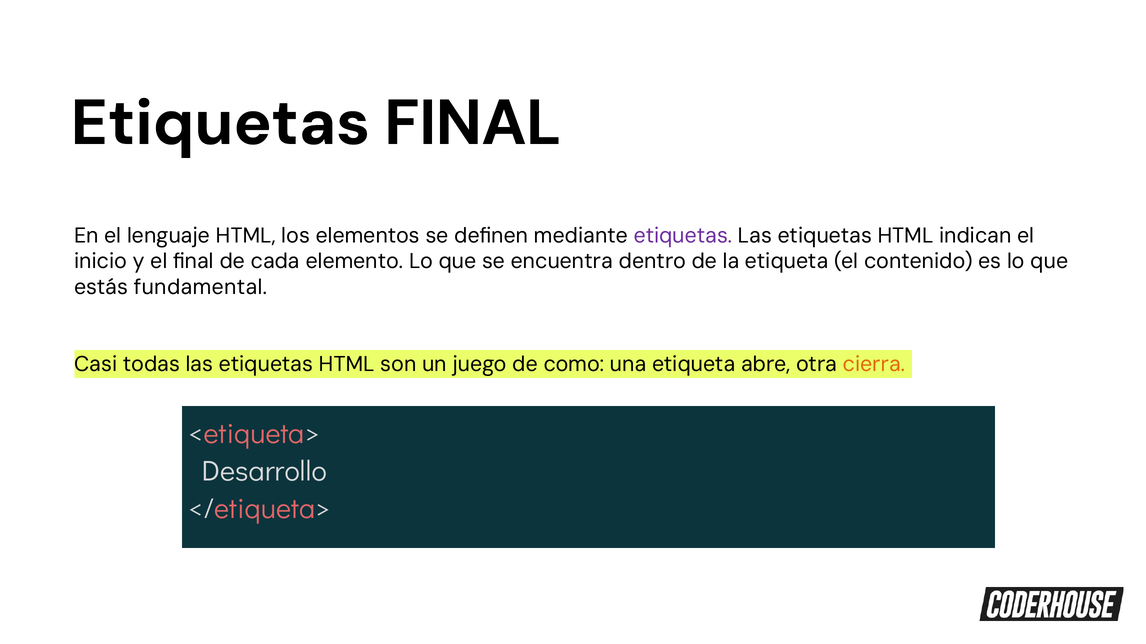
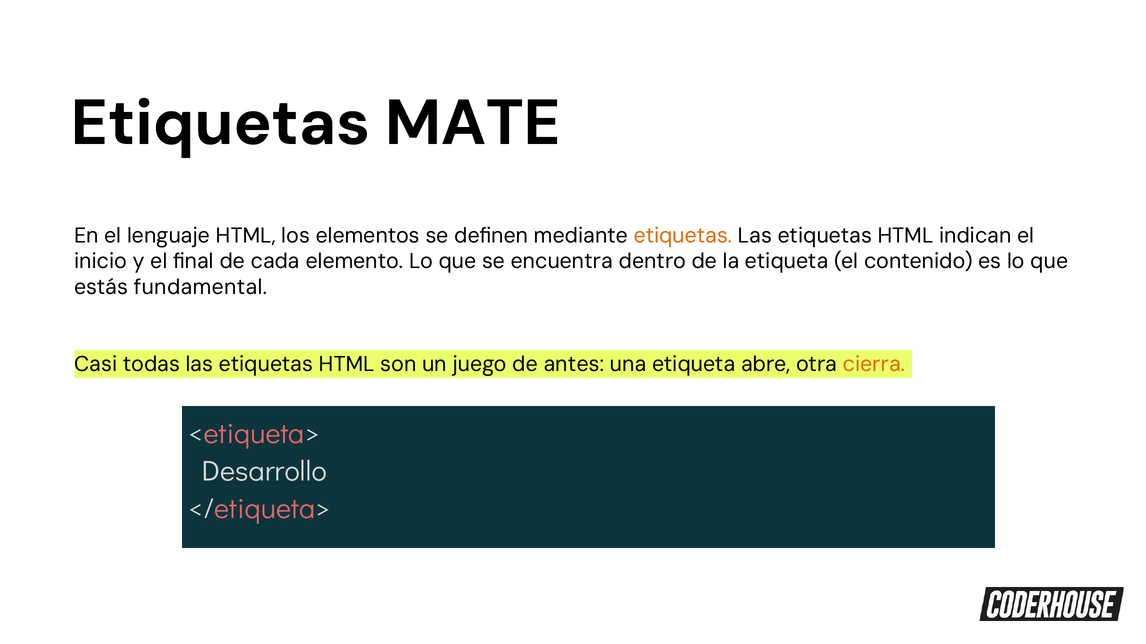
Etiquetas FINAL: FINAL -> MATE
etiquetas at (683, 236) colour: purple -> orange
como: como -> antes
